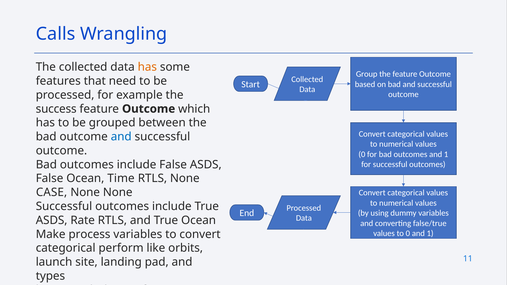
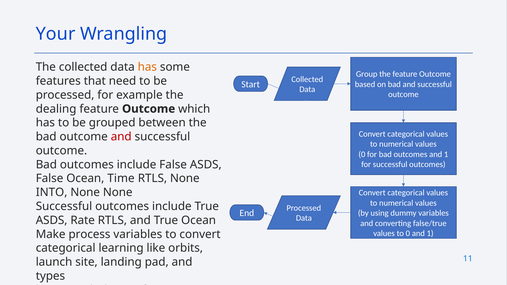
Calls: Calls -> Your
success: success -> dealing
and at (121, 137) colour: blue -> red
CASE: CASE -> INTO
perform: perform -> learning
